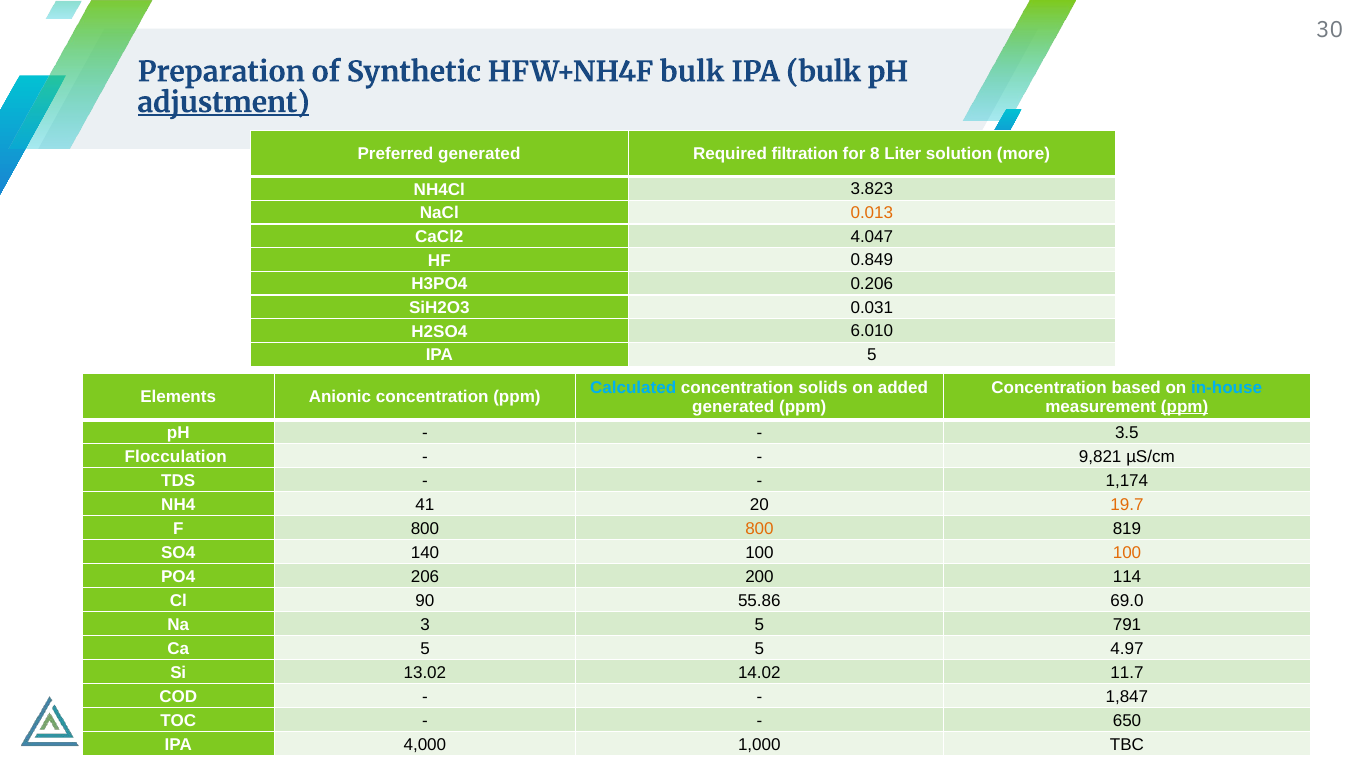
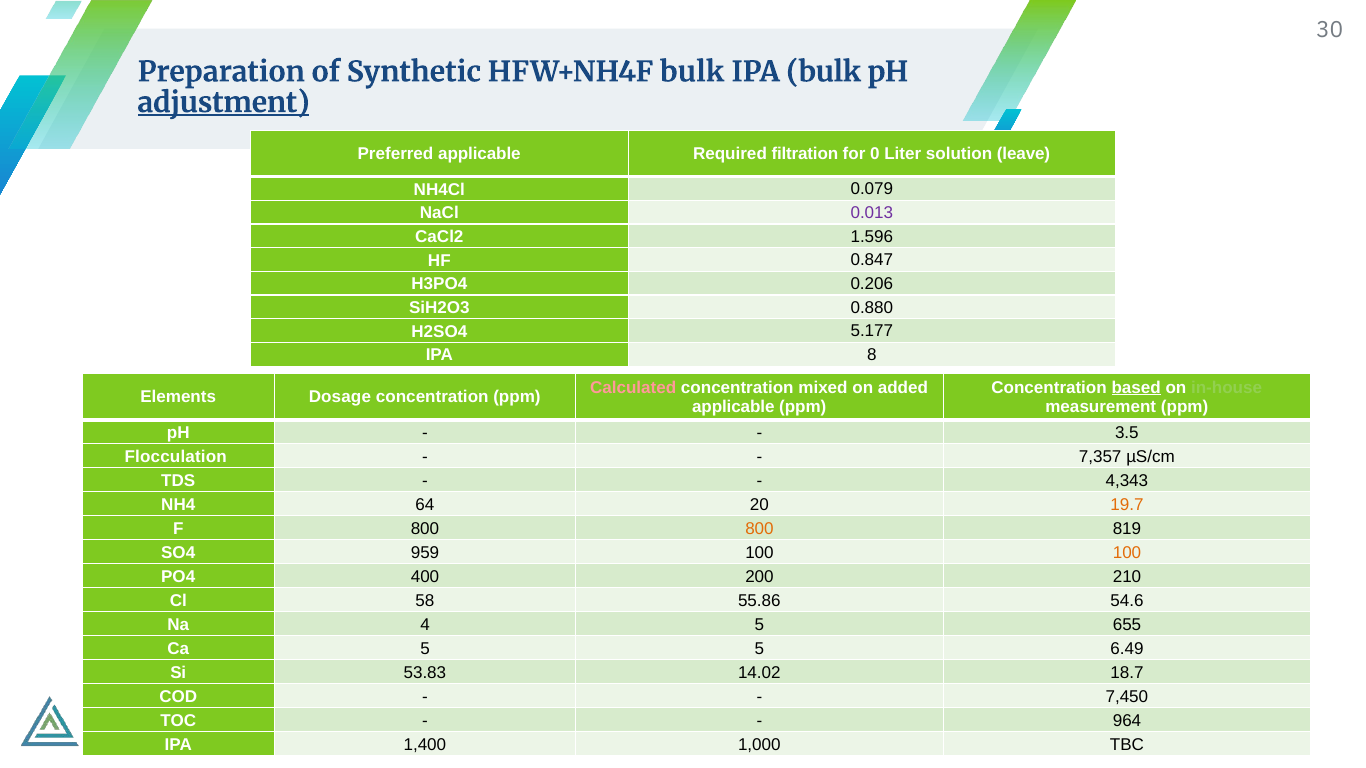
Preferred generated: generated -> applicable
8: 8 -> 0
more: more -> leave
3.823: 3.823 -> 0.079
0.013 colour: orange -> purple
4.047: 4.047 -> 1.596
0.849: 0.849 -> 0.847
0.031: 0.031 -> 0.880
6.010: 6.010 -> 5.177
IPA 5: 5 -> 8
Calculated colour: light blue -> pink
solids: solids -> mixed
based underline: none -> present
in-house colour: light blue -> light green
Anionic: Anionic -> Dosage
generated at (733, 407): generated -> applicable
ppm at (1185, 407) underline: present -> none
9,821: 9,821 -> 7,357
1,174: 1,174 -> 4,343
41: 41 -> 64
140: 140 -> 959
206: 206 -> 400
114: 114 -> 210
90: 90 -> 58
69.0: 69.0 -> 54.6
3: 3 -> 4
791: 791 -> 655
4.97: 4.97 -> 6.49
13.02: 13.02 -> 53.83
11.7: 11.7 -> 18.7
1,847: 1,847 -> 7,450
650: 650 -> 964
4,000: 4,000 -> 1,400
